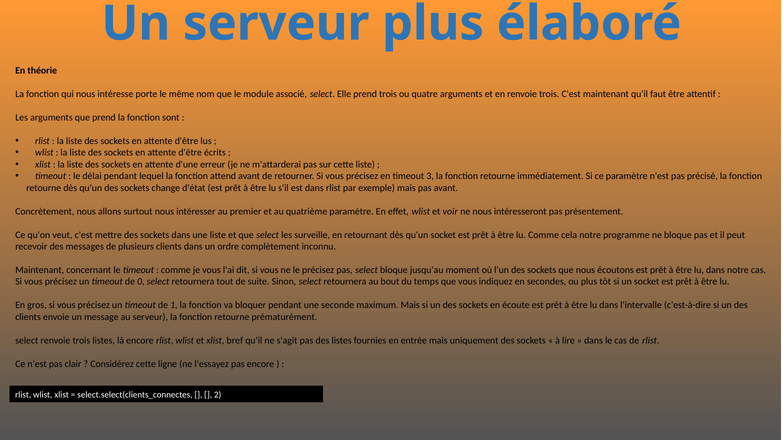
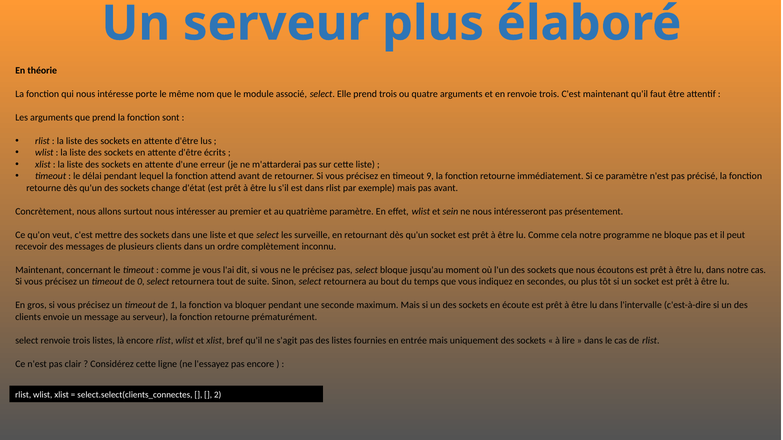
3: 3 -> 9
voir: voir -> sein
